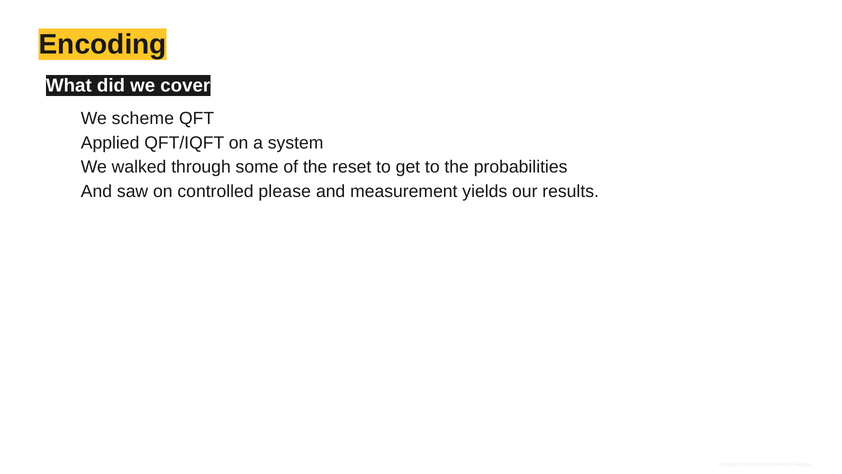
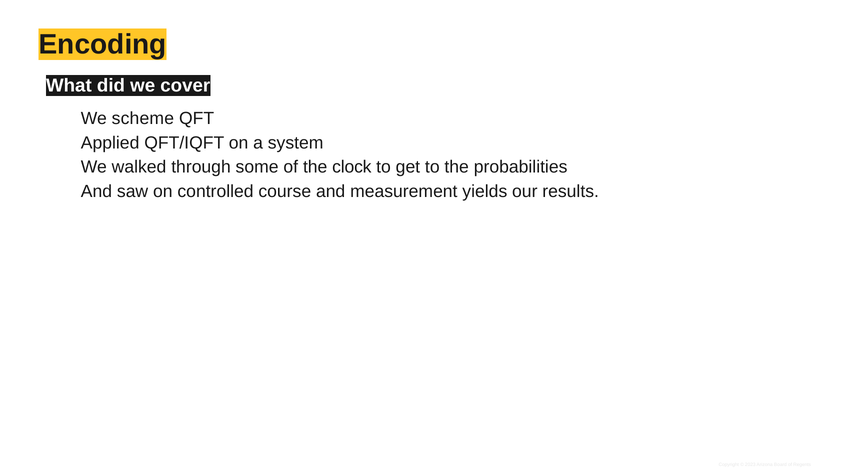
reset: reset -> clock
please: please -> course
